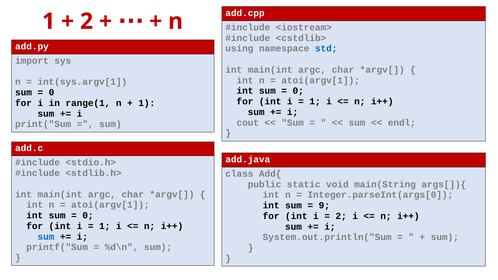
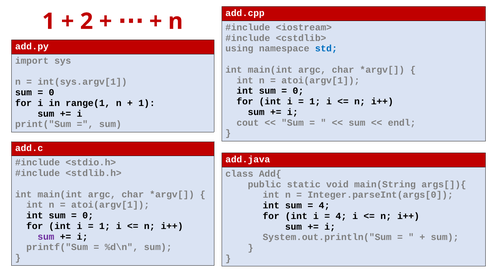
9 at (324, 206): 9 -> 4
2 at (341, 216): 2 -> 4
sum at (46, 237) colour: blue -> purple
